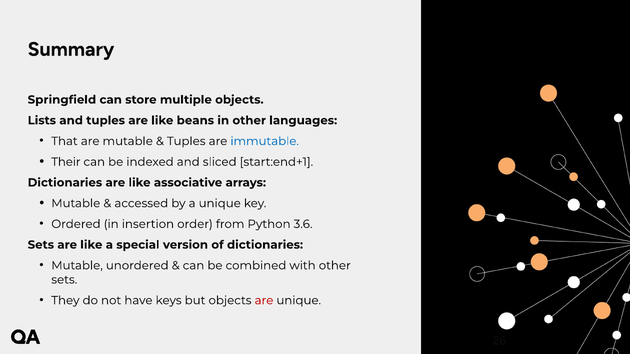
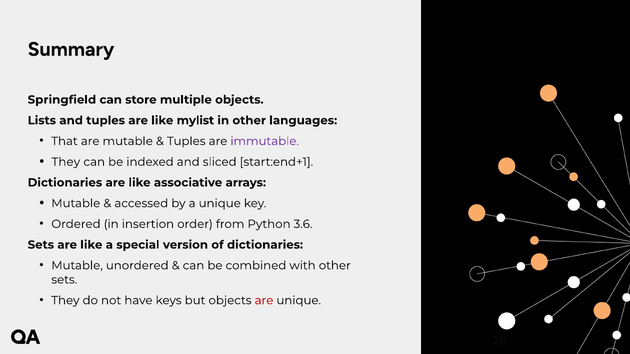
beans: beans -> mylist
immutable colour: blue -> purple
Their at (66, 162): Their -> They
